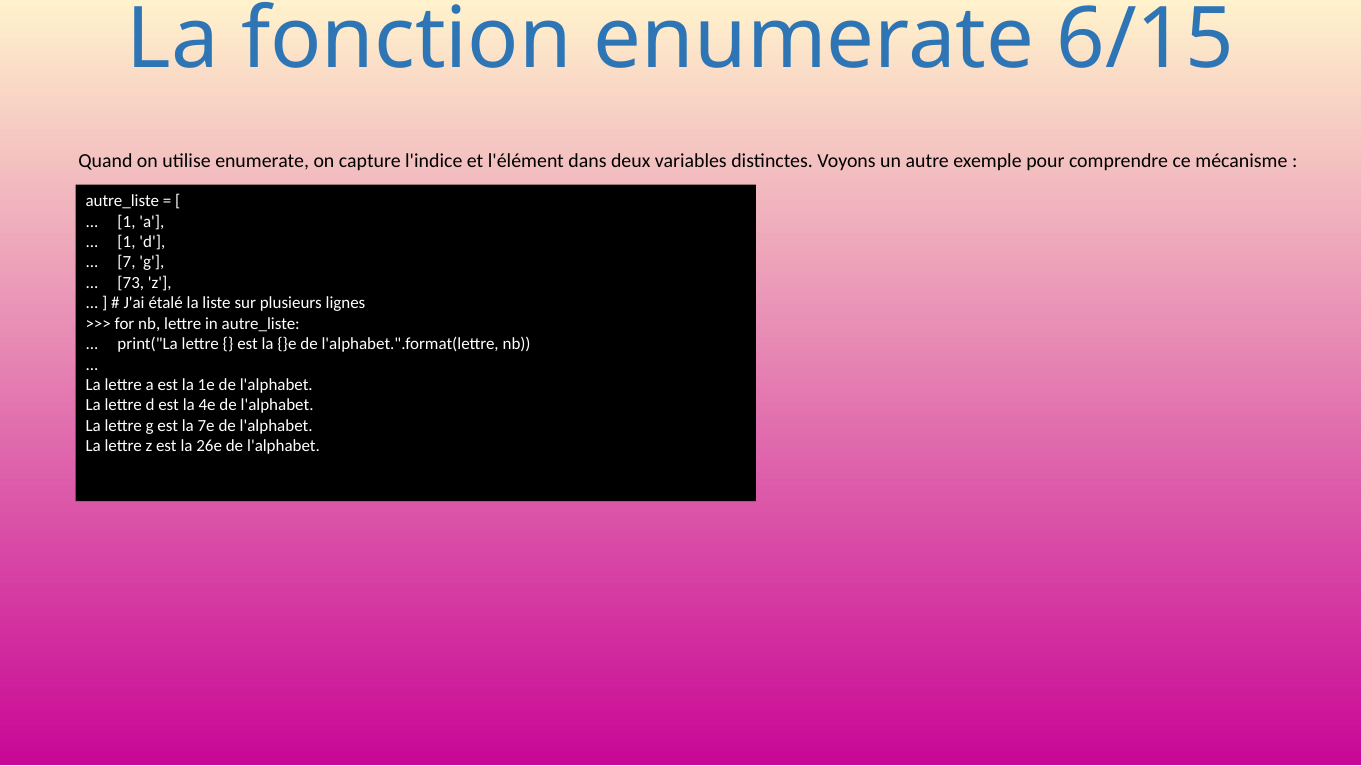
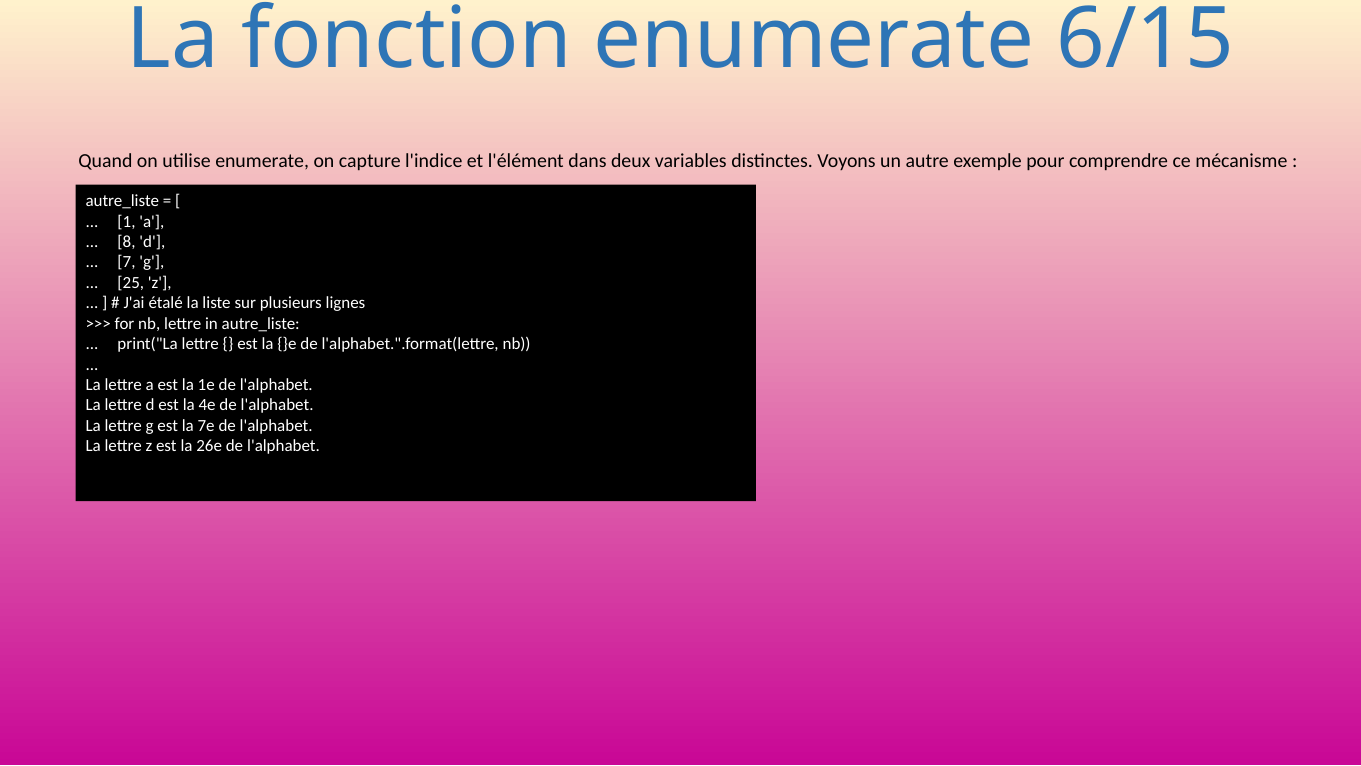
1 at (126, 242): 1 -> 8
73: 73 -> 25
